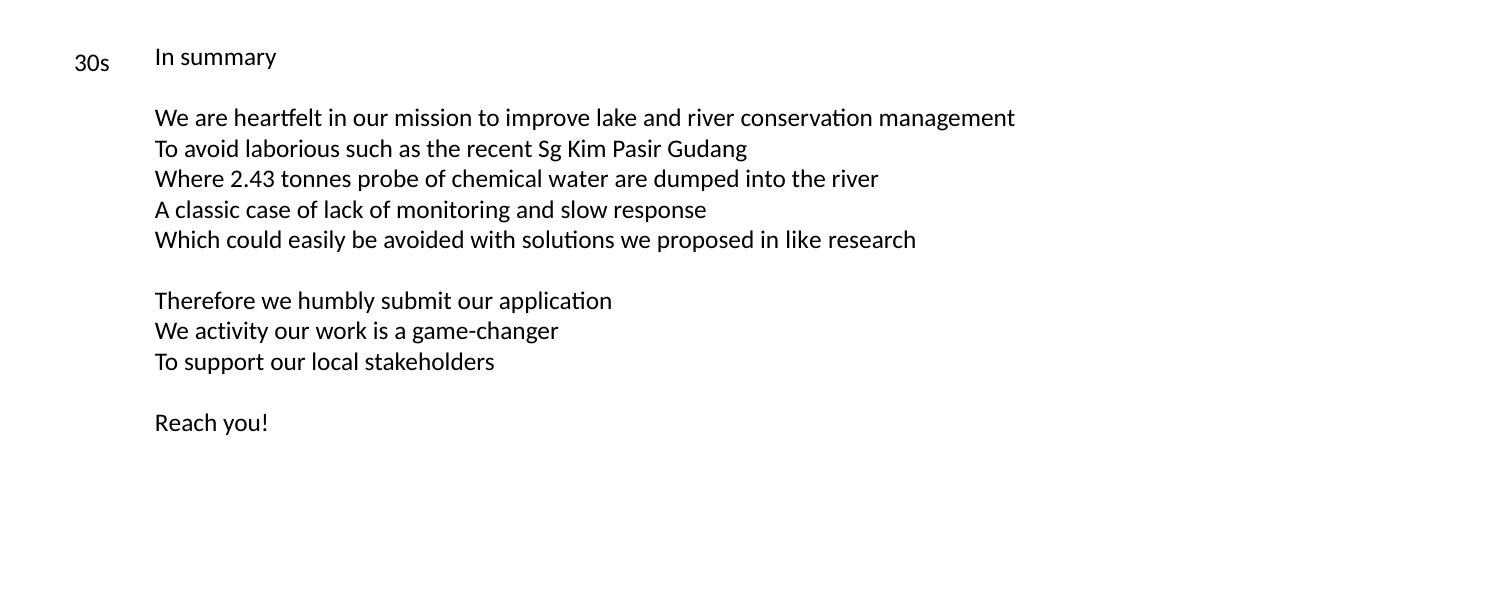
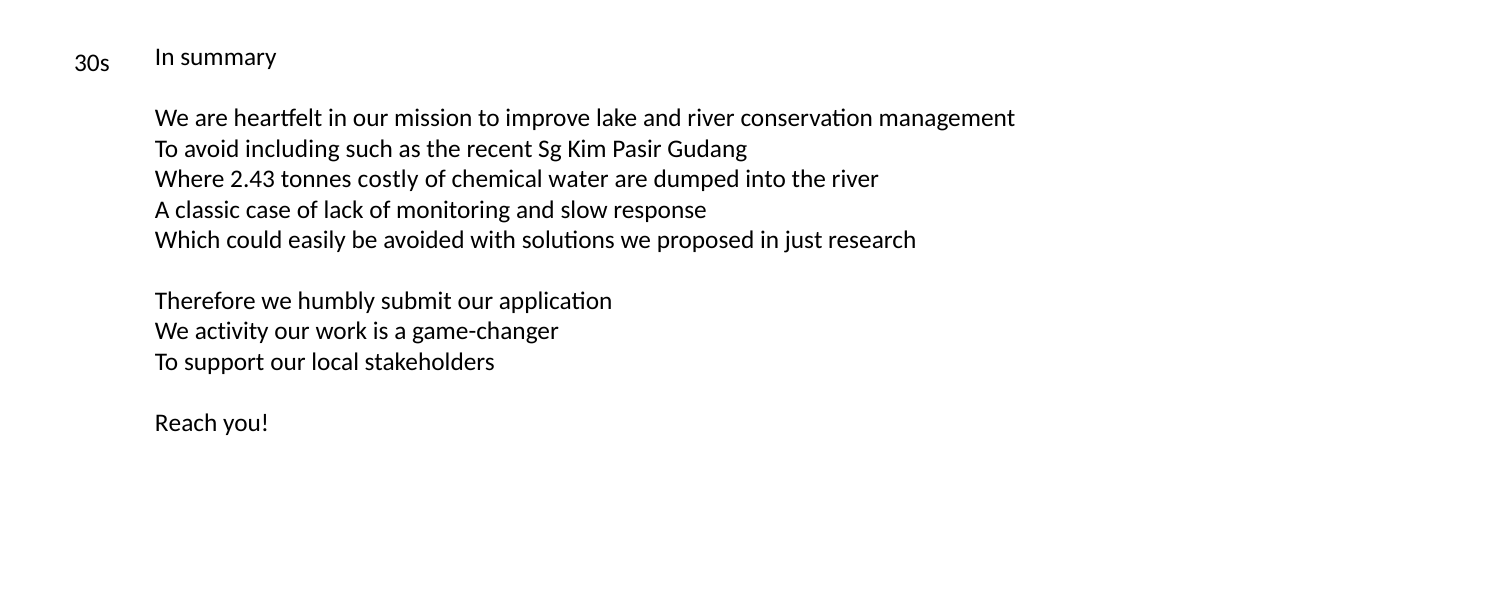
laborious: laborious -> including
probe: probe -> costly
like: like -> just
